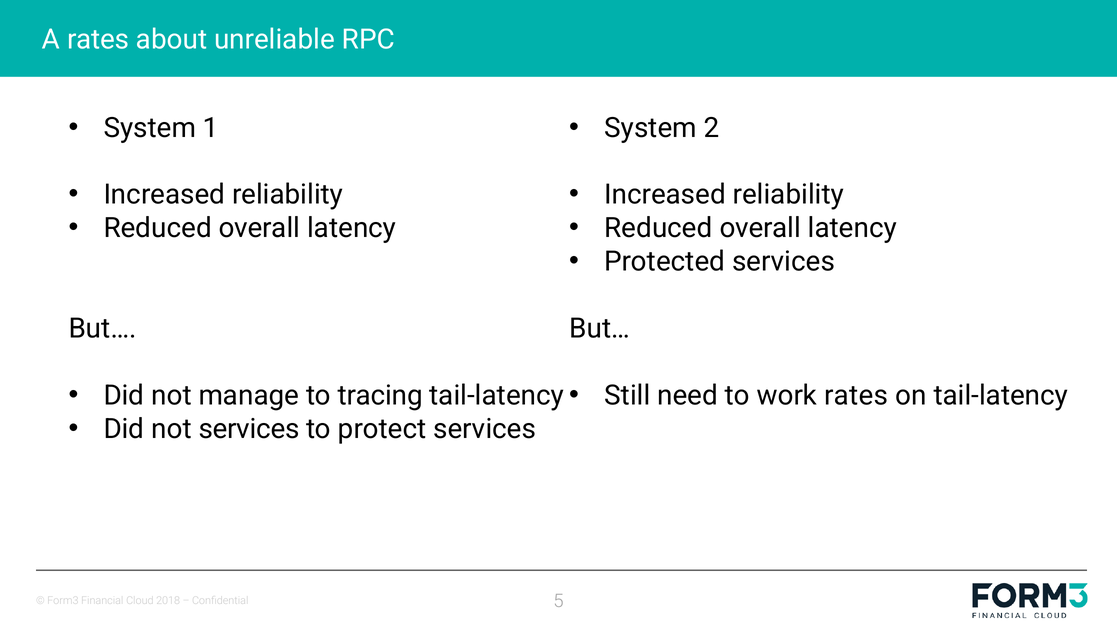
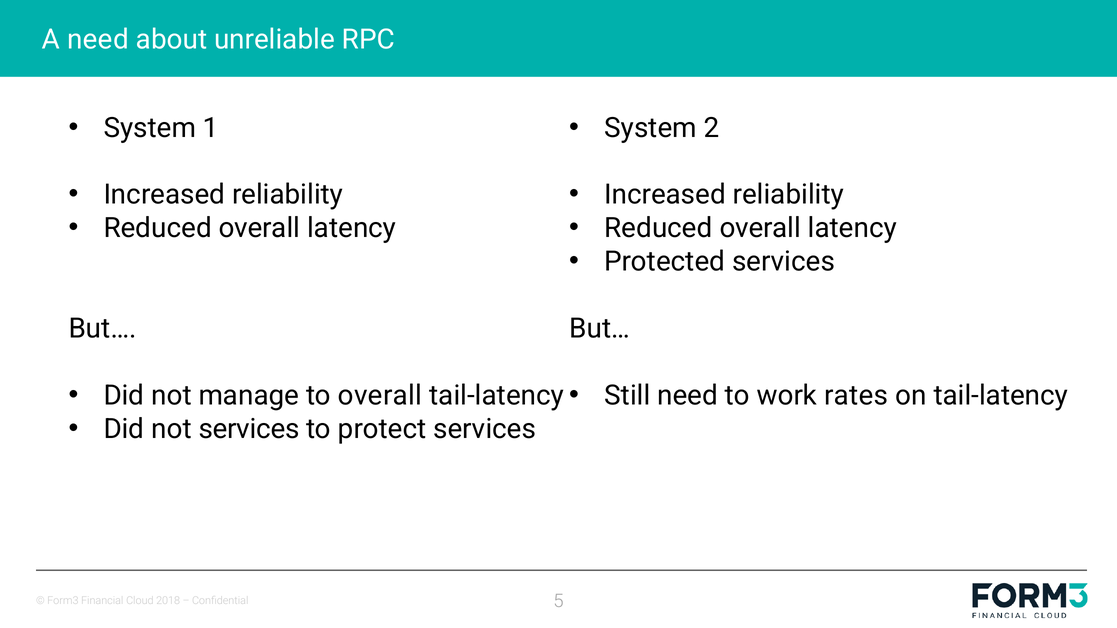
A rates: rates -> need
to tracing: tracing -> overall
